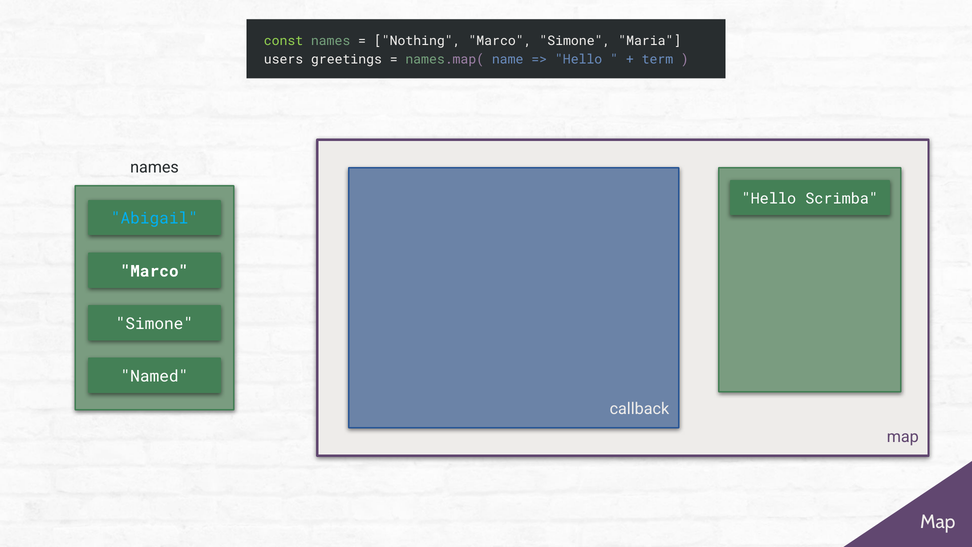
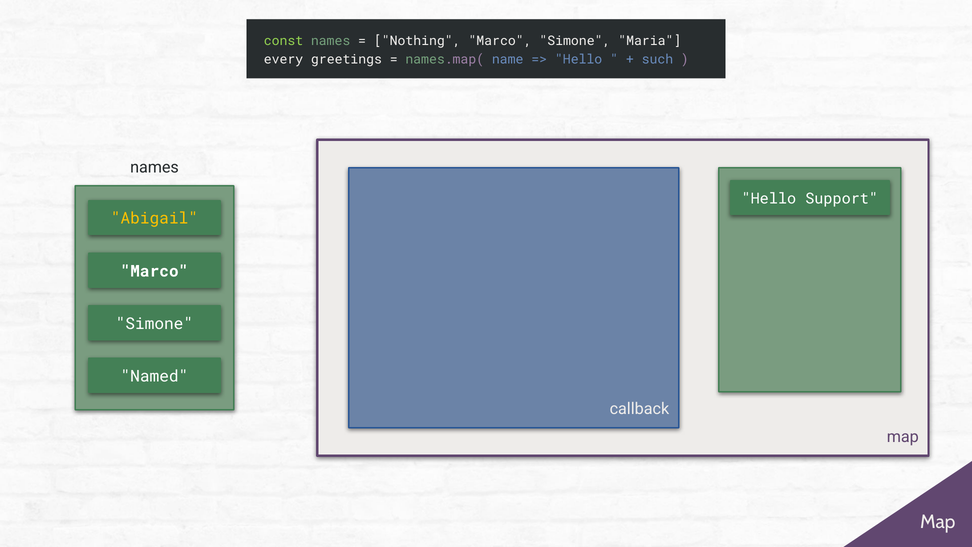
users: users -> every
term: term -> such
Scrimba: Scrimba -> Support
Abigail colour: light blue -> yellow
